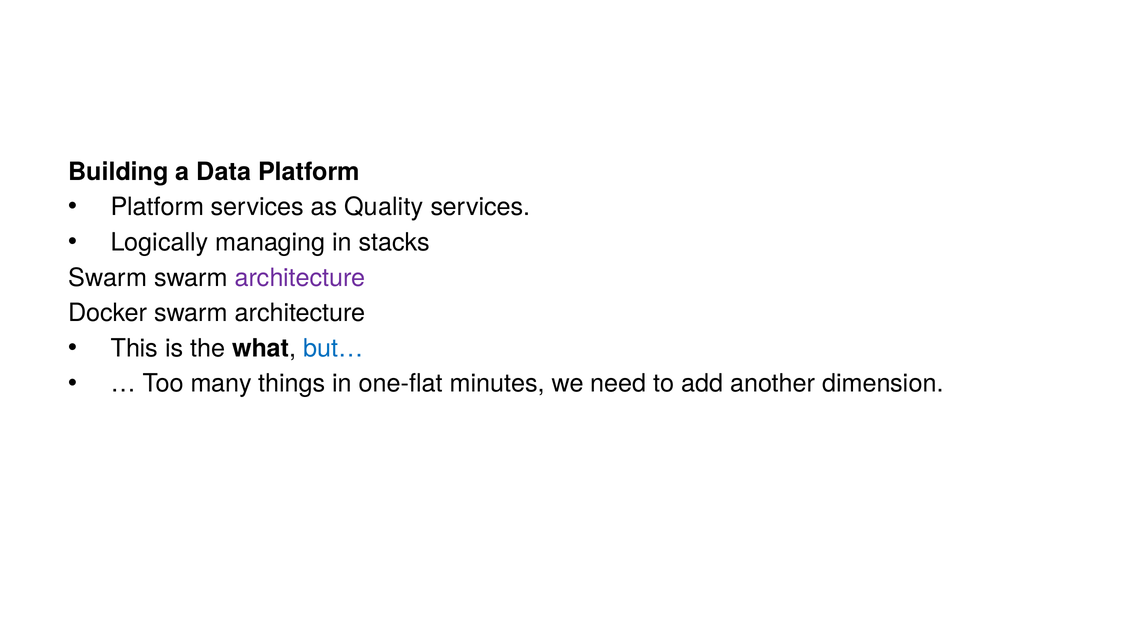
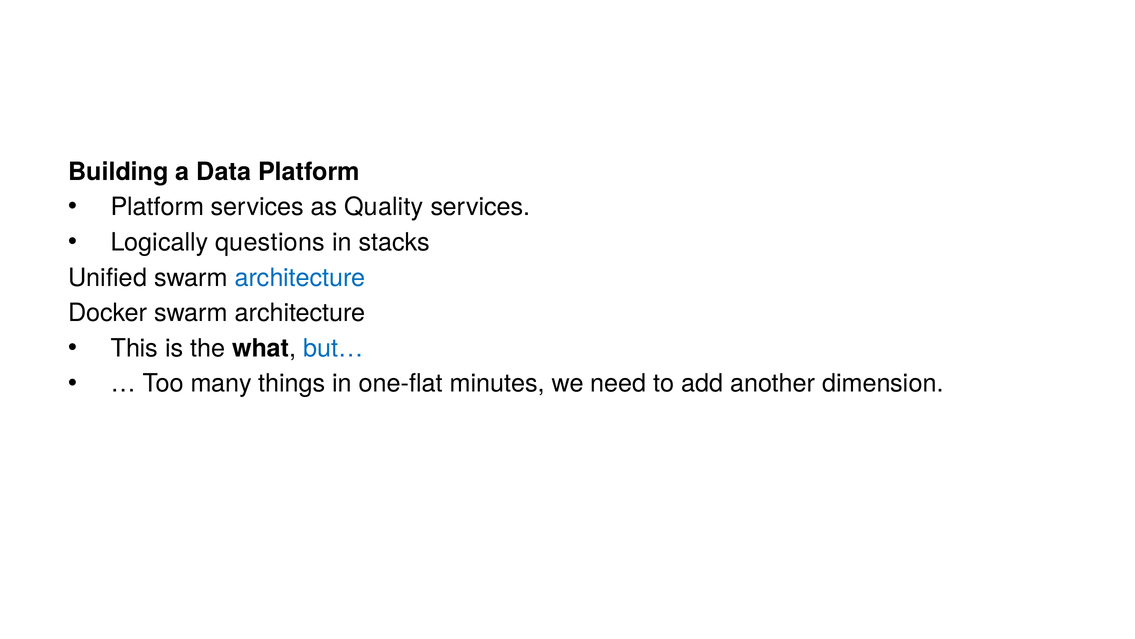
managing: managing -> questions
Swarm at (108, 277): Swarm -> Unified
architecture at (300, 277) colour: purple -> blue
